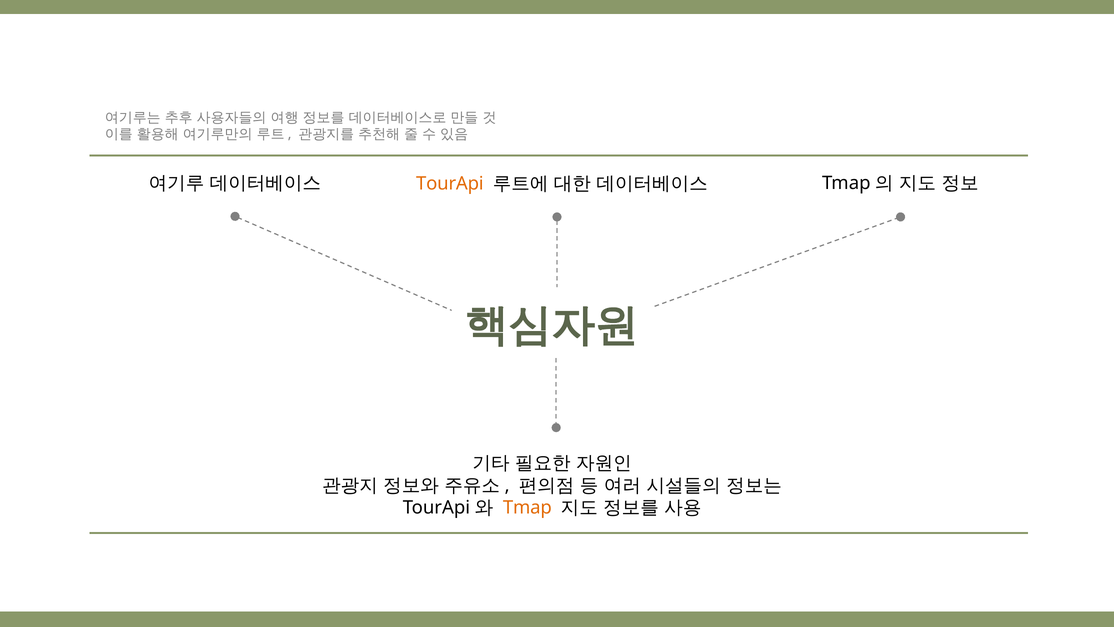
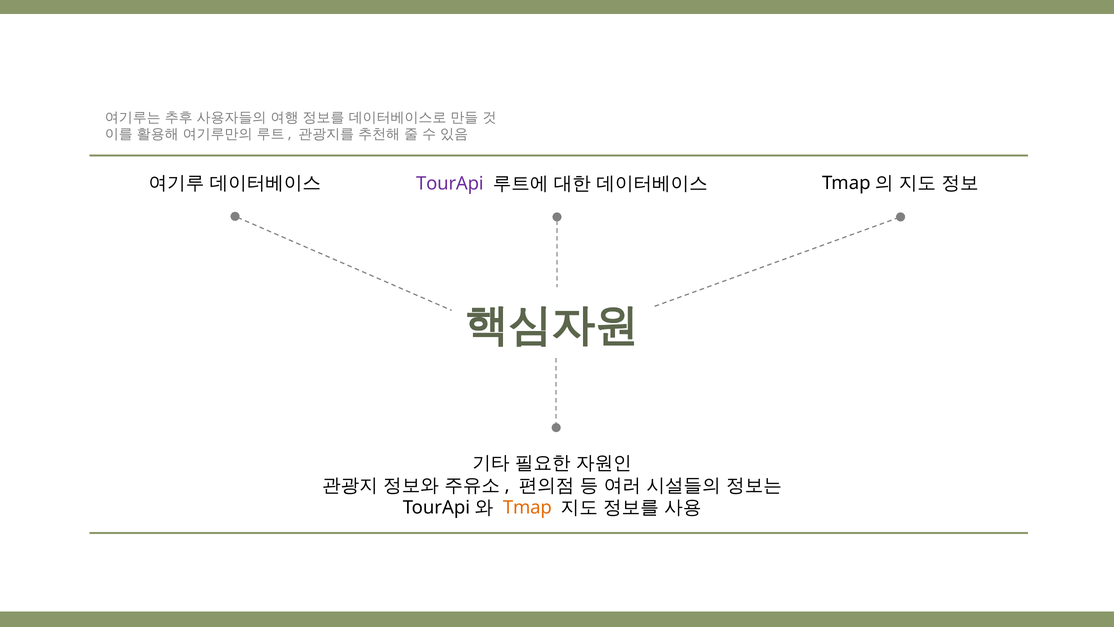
TourApi colour: orange -> purple
